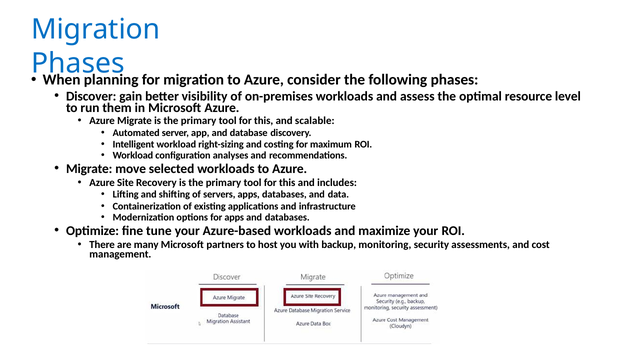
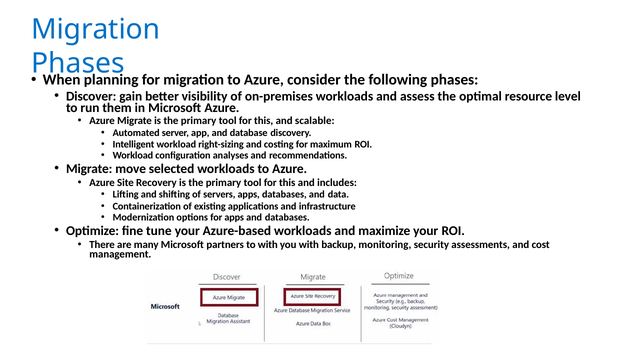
to host: host -> with
